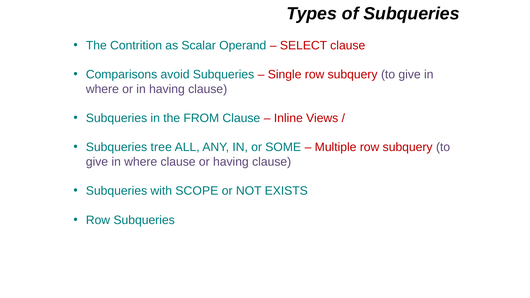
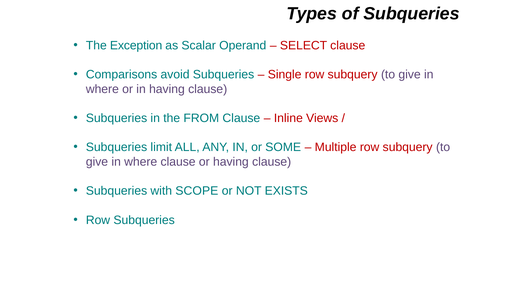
Contrition: Contrition -> Exception
tree: tree -> limit
